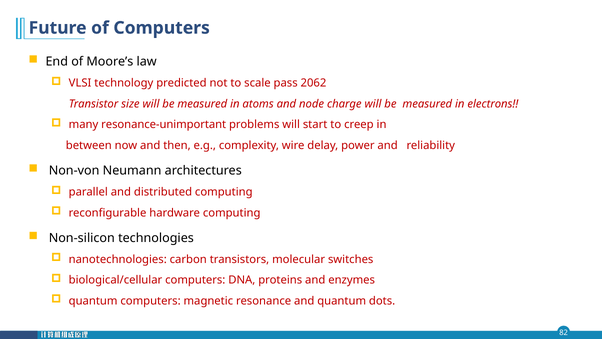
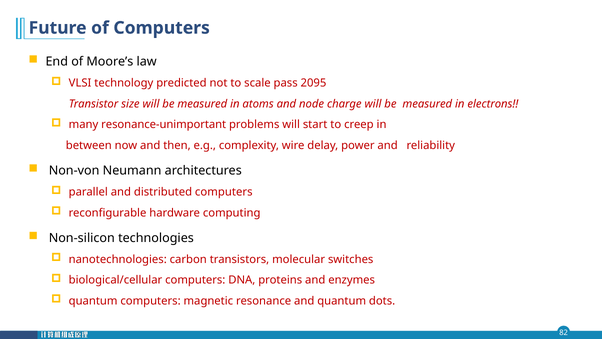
2062: 2062 -> 2095
distributed computing: computing -> computers
